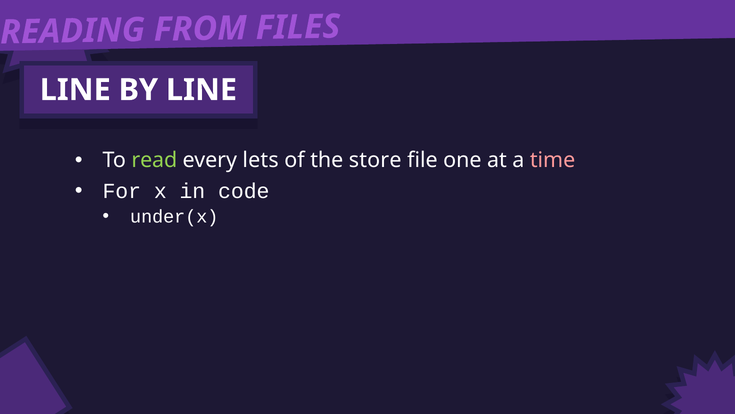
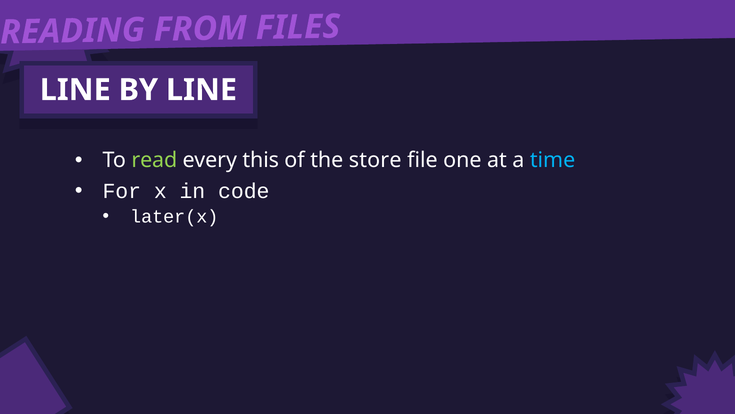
lets: lets -> this
time colour: pink -> light blue
under(x: under(x -> later(x
